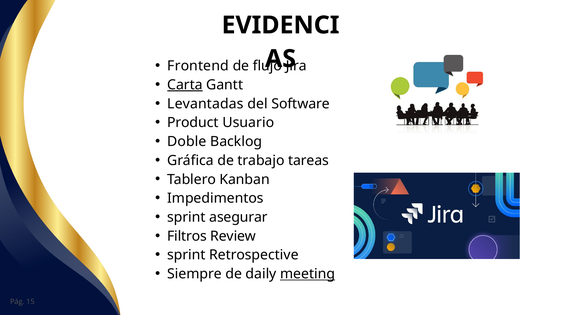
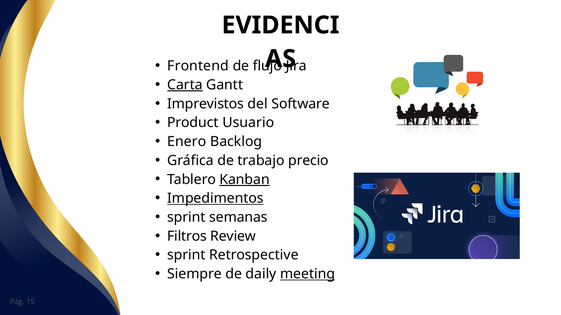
Levantadas: Levantadas -> Imprevistos
Doble: Doble -> Enero
tareas: tareas -> precio
Kanban underline: none -> present
Impedimentos underline: none -> present
asegurar: asegurar -> semanas
